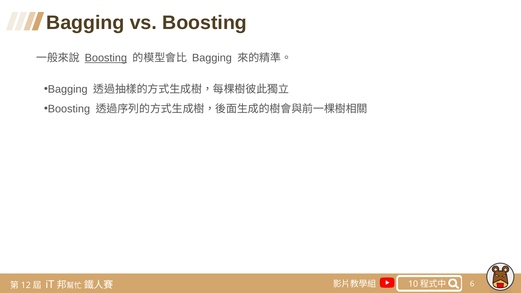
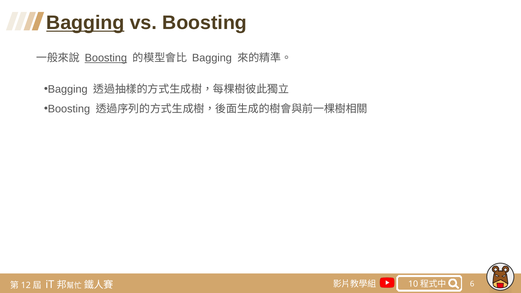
Bagging at (85, 23) underline: none -> present
